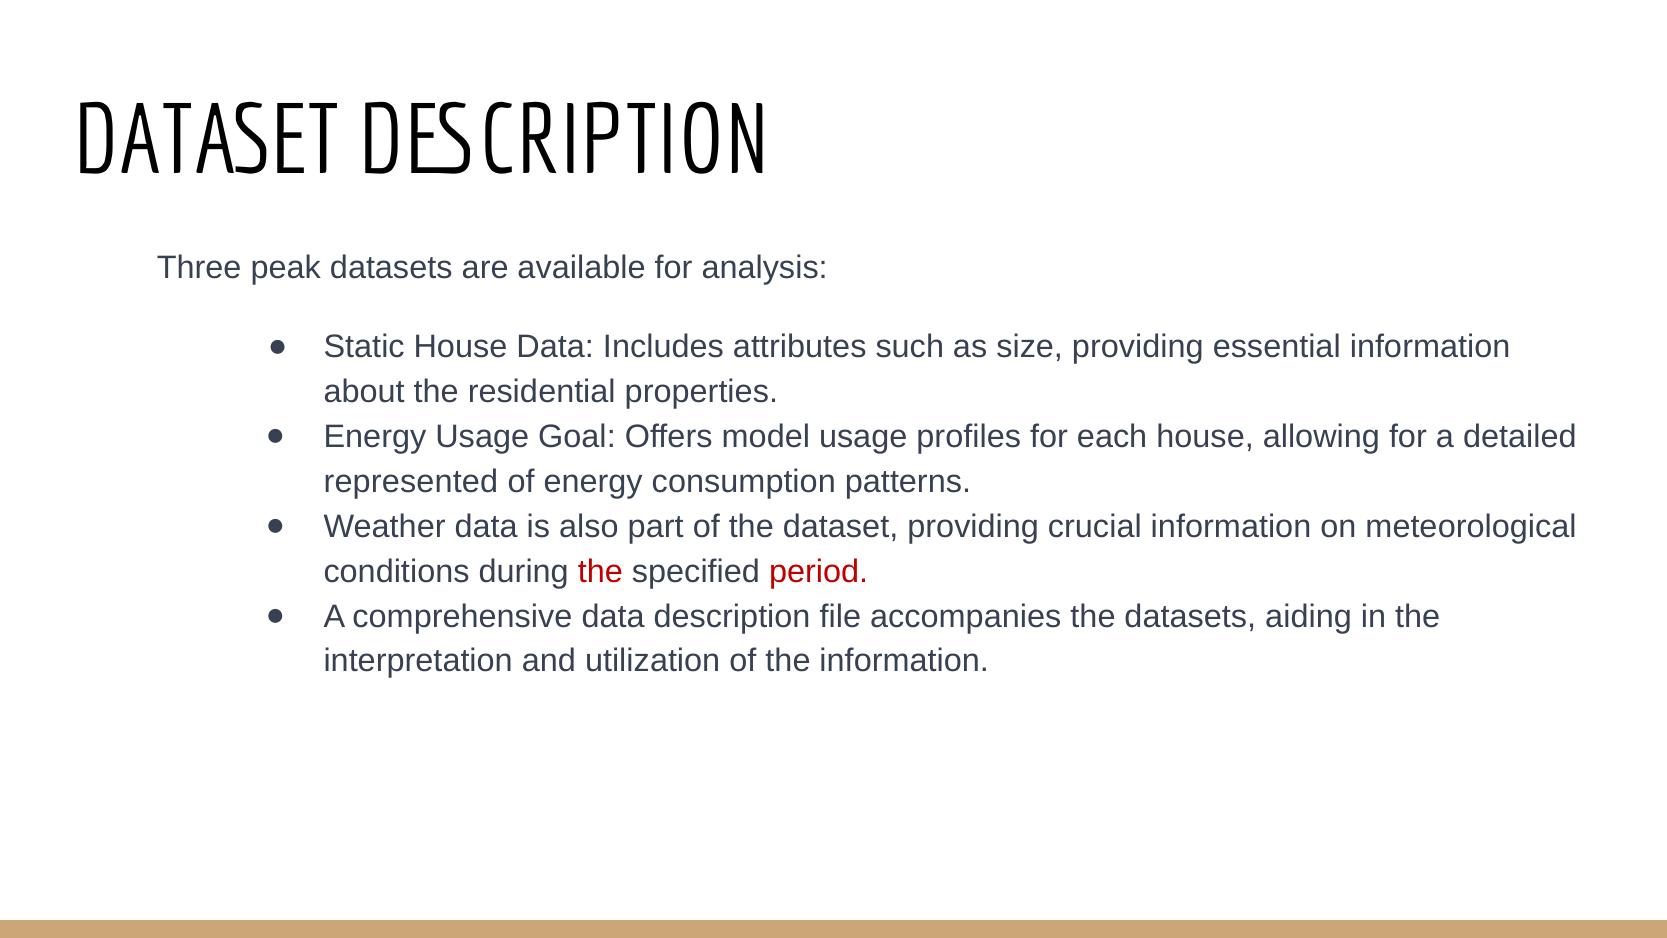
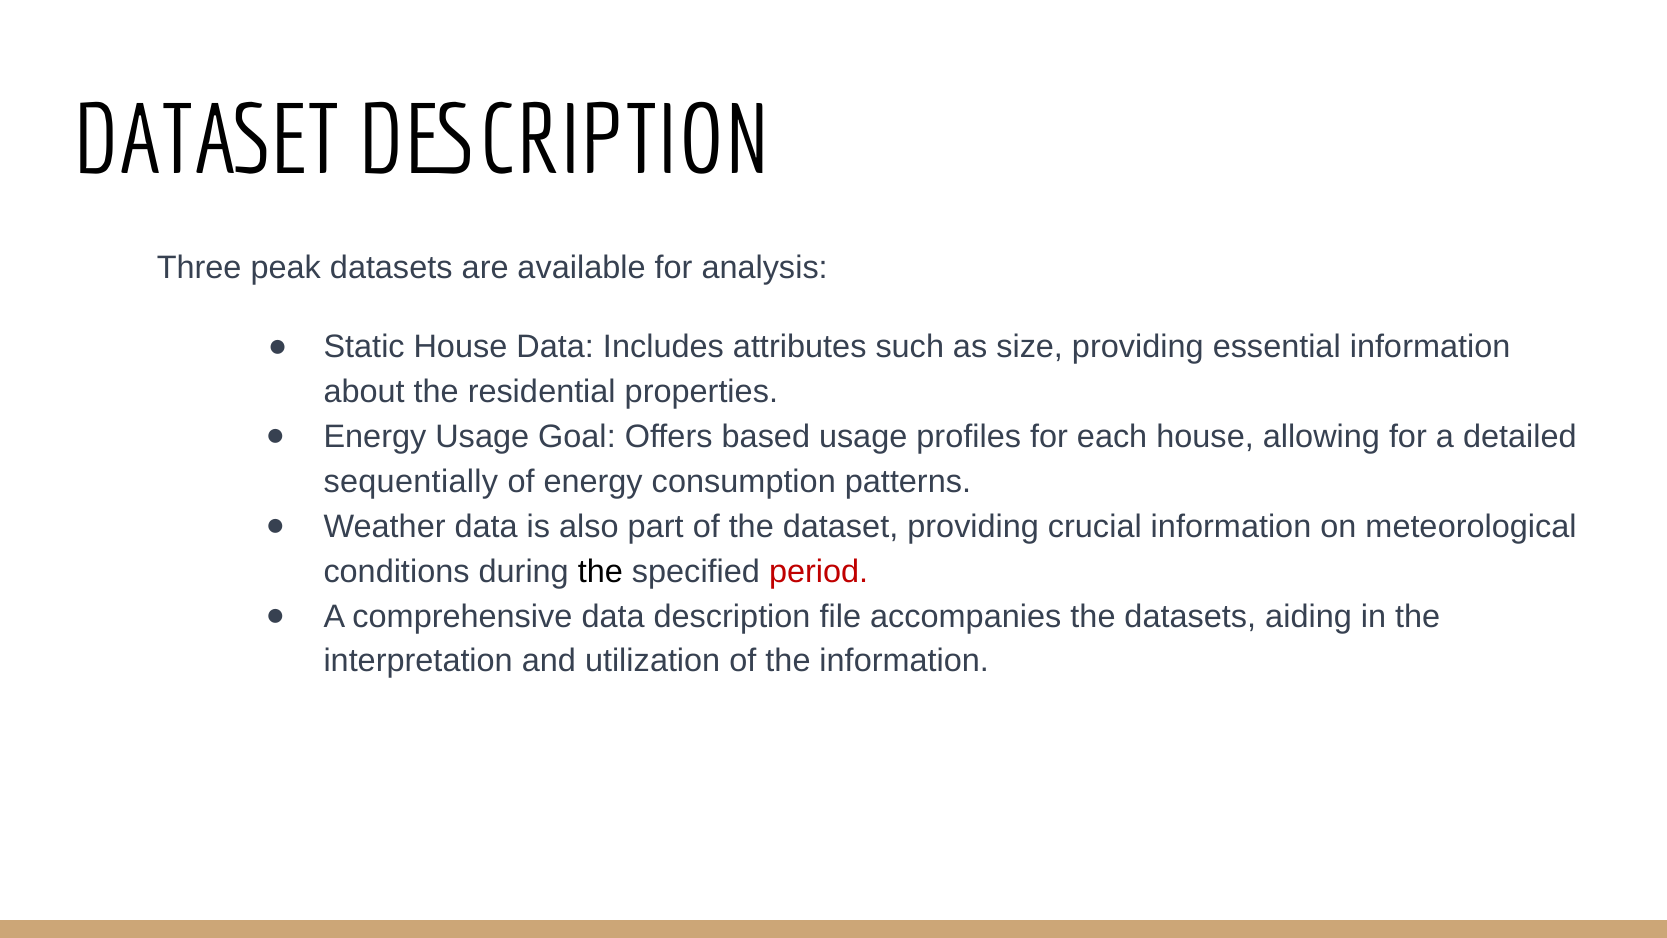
model: model -> based
represented: represented -> sequentially
the at (600, 571) colour: red -> black
